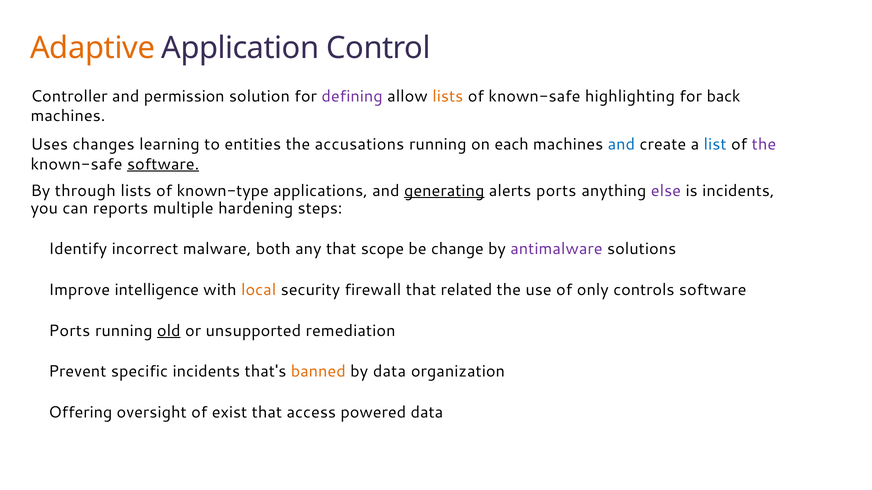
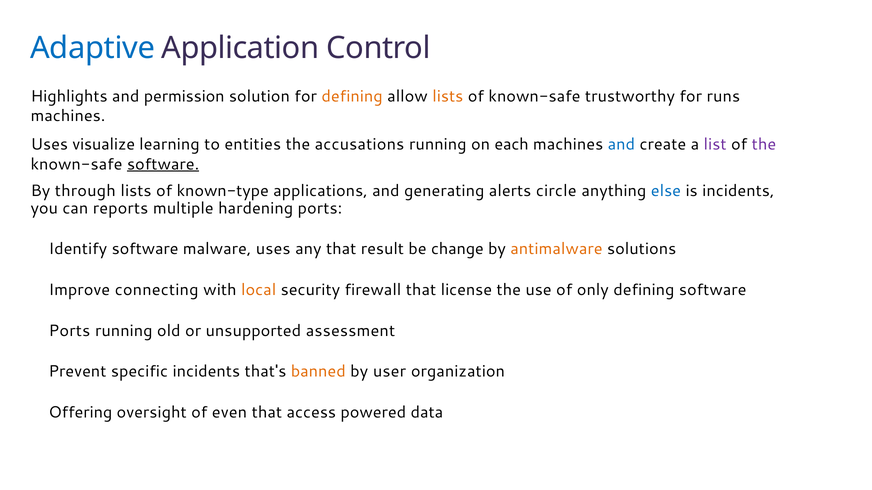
Adaptive colour: orange -> blue
Controller: Controller -> Highlights
defining at (352, 96) colour: purple -> orange
highlighting: highlighting -> trustworthy
back: back -> runs
changes: changes -> visualize
list colour: blue -> purple
generating underline: present -> none
alerts ports: ports -> circle
else colour: purple -> blue
hardening steps: steps -> ports
Identify incorrect: incorrect -> software
malware both: both -> uses
scope: scope -> result
antimalware colour: purple -> orange
intelligence: intelligence -> connecting
related: related -> license
only controls: controls -> defining
old underline: present -> none
remediation: remediation -> assessment
by data: data -> user
exist: exist -> even
